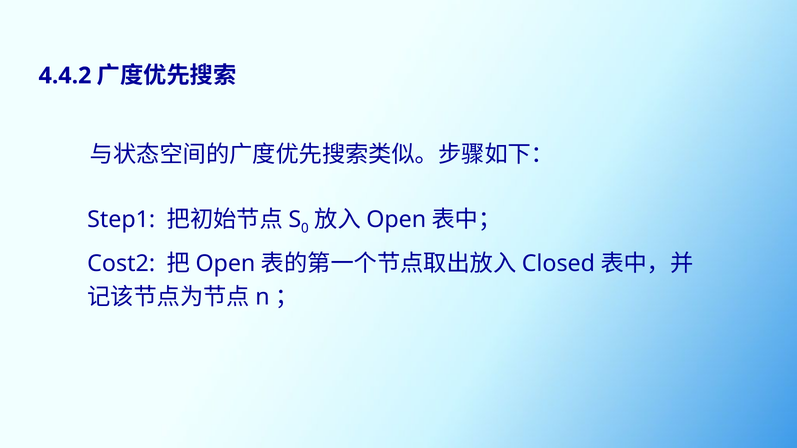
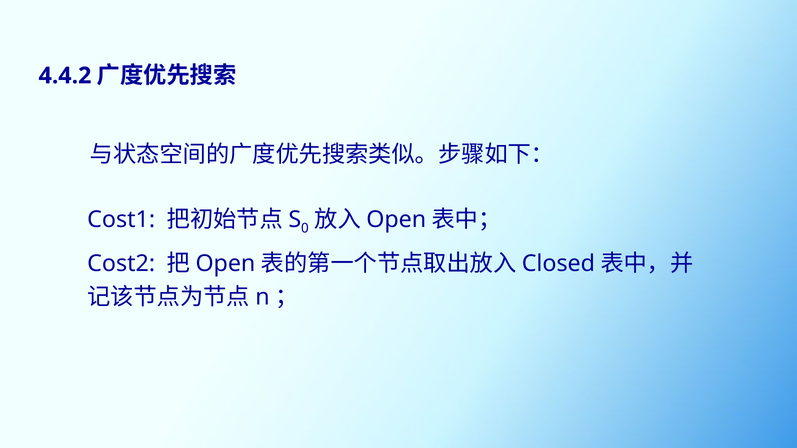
Step1: Step1 -> Cost1
